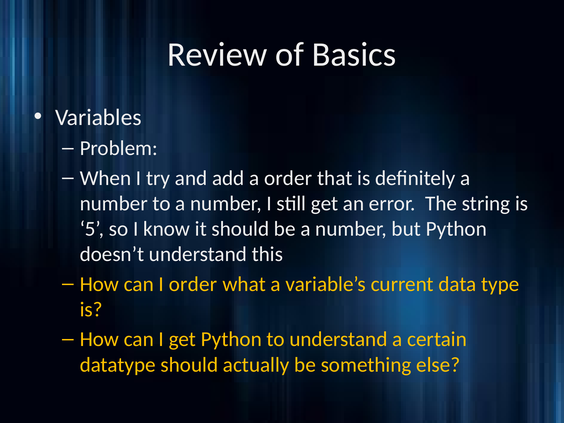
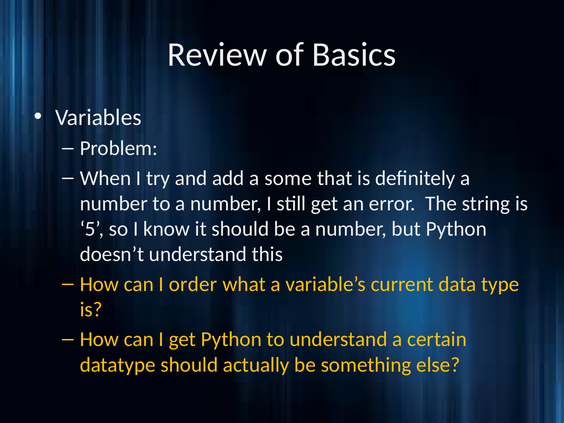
a order: order -> some
